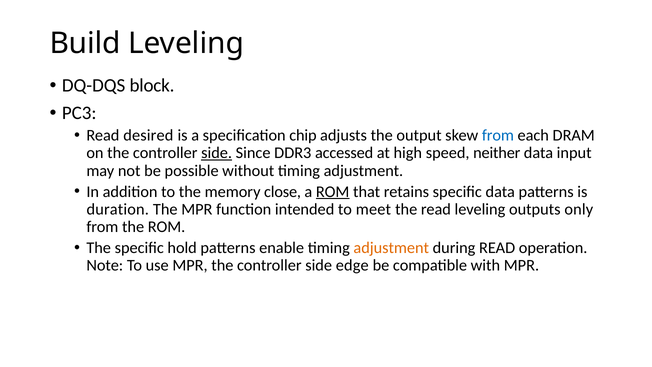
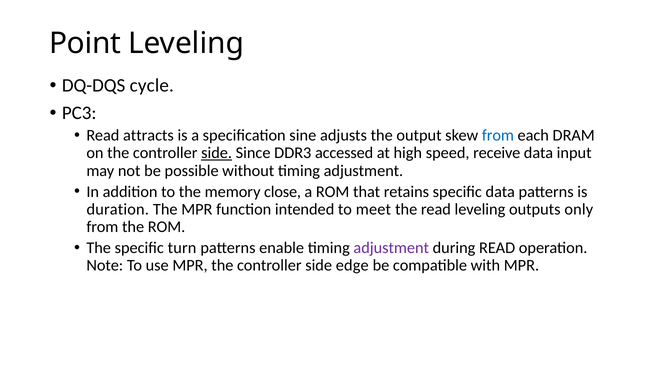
Build: Build -> Point
block: block -> cycle
desired: desired -> attracts
chip: chip -> sine
neither: neither -> receive
ROM at (333, 192) underline: present -> none
hold: hold -> turn
adjustment at (391, 248) colour: orange -> purple
